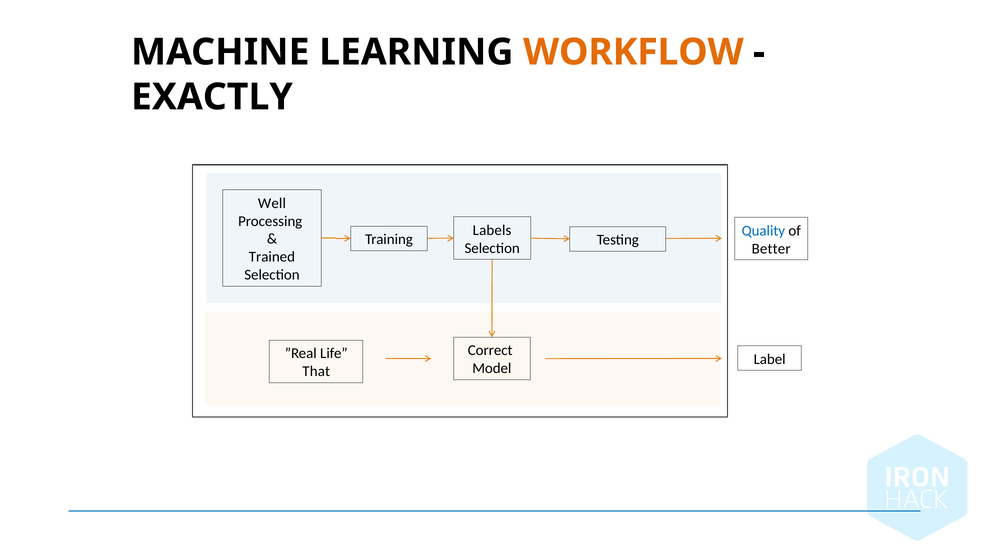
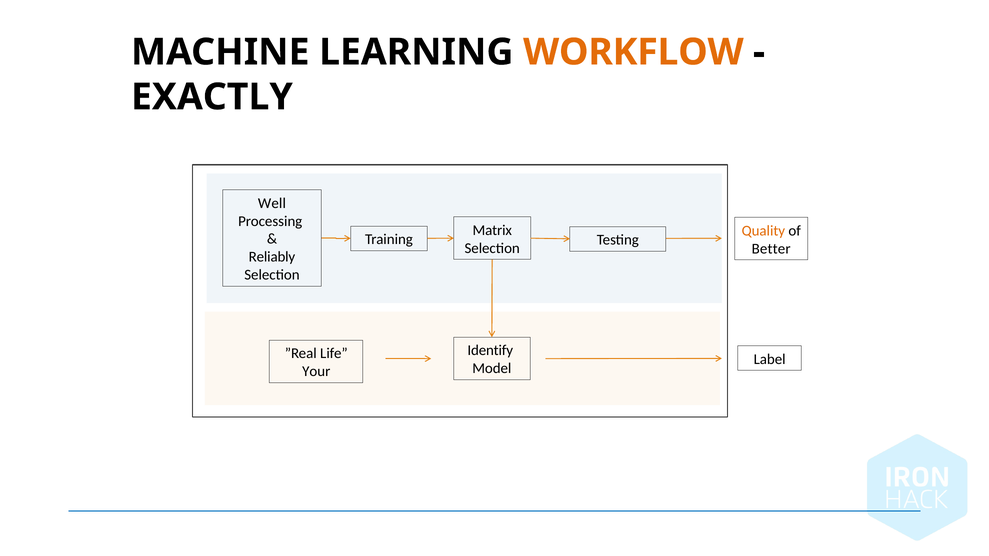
Labels: Labels -> Matrix
Quality colour: blue -> orange
Trained: Trained -> Reliably
Correct: Correct -> Identify
That: That -> Your
